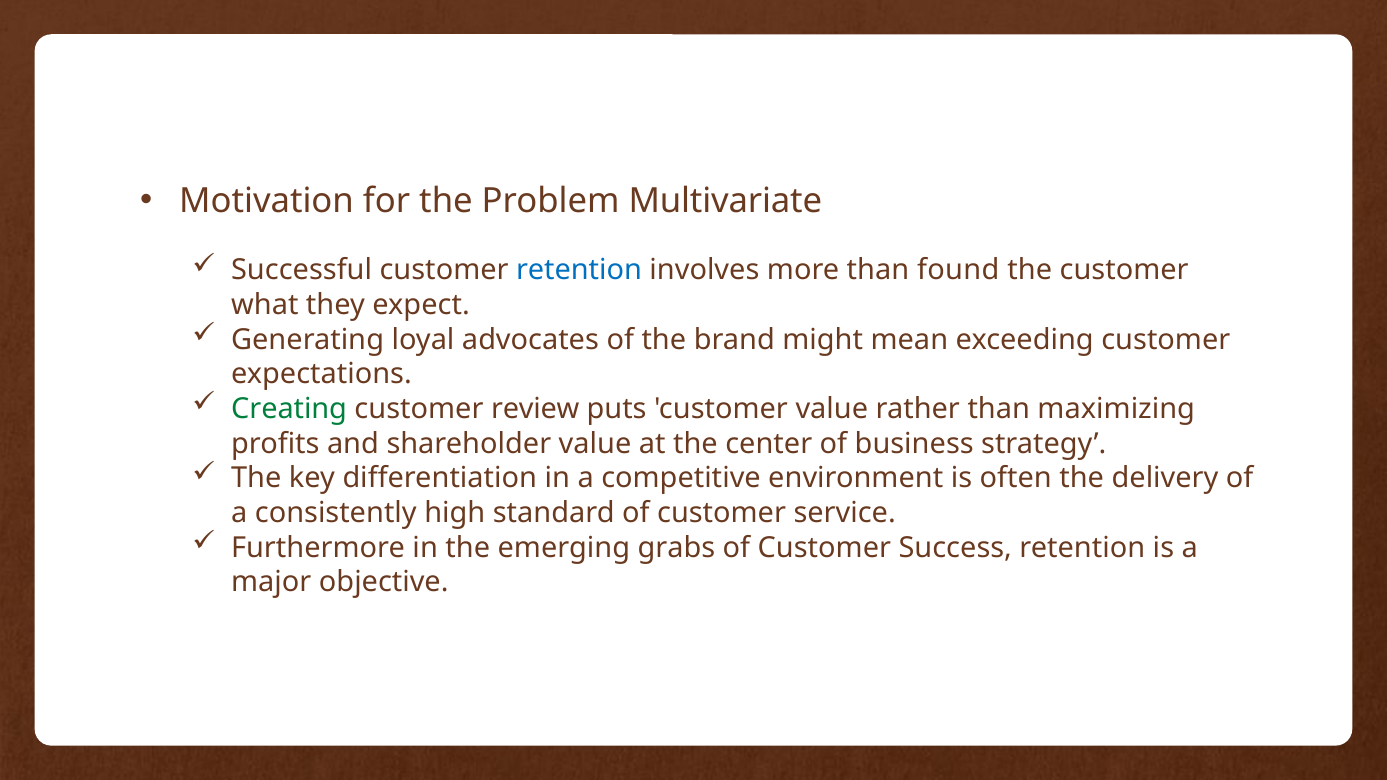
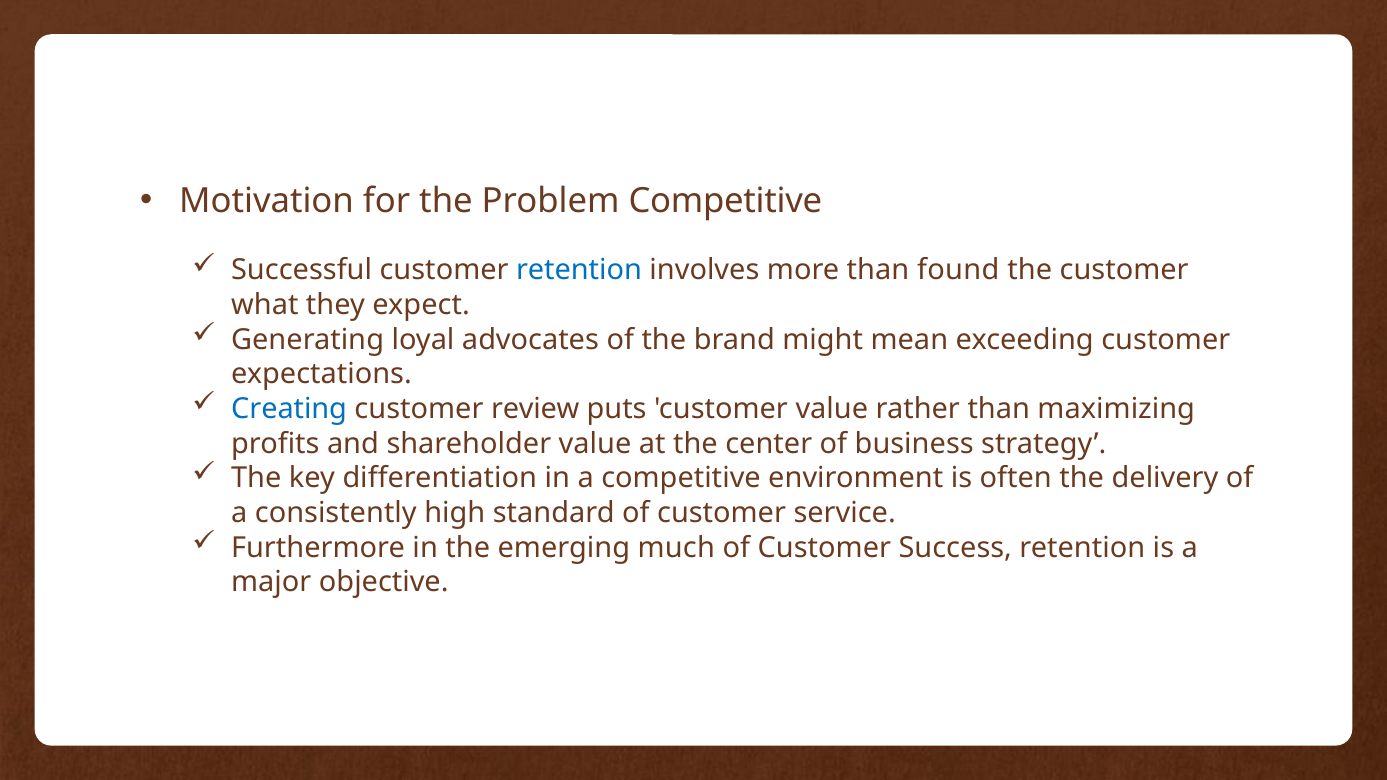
Problem Multivariate: Multivariate -> Competitive
Creating colour: green -> blue
grabs: grabs -> much
